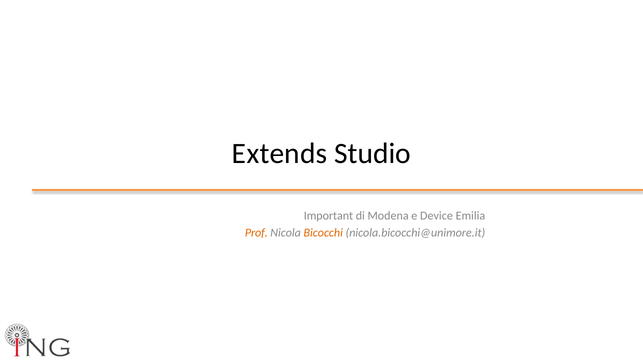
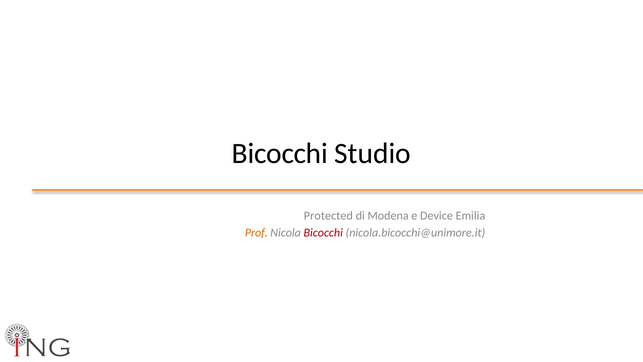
Extends at (280, 153): Extends -> Bicocchi
Important: Important -> Protected
Bicocchi at (323, 232) colour: orange -> red
